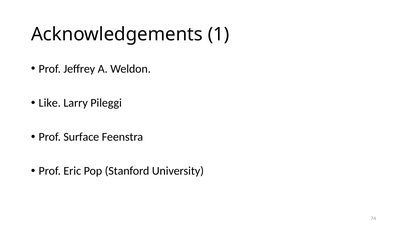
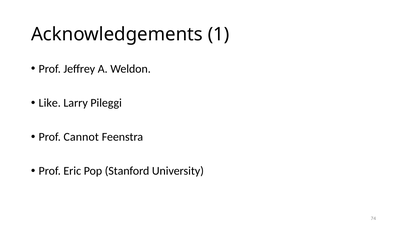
Surface: Surface -> Cannot
